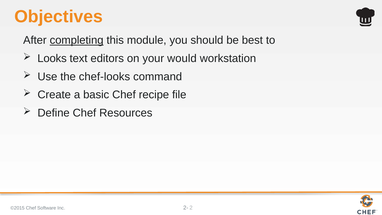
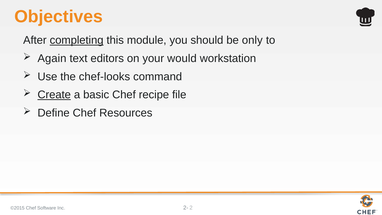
best: best -> only
Looks: Looks -> Again
Create underline: none -> present
